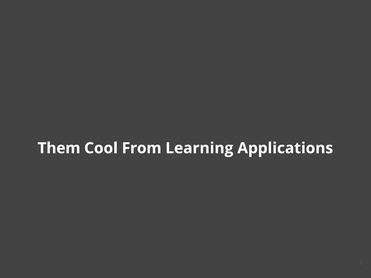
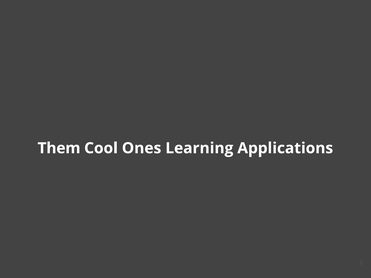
From: From -> Ones
